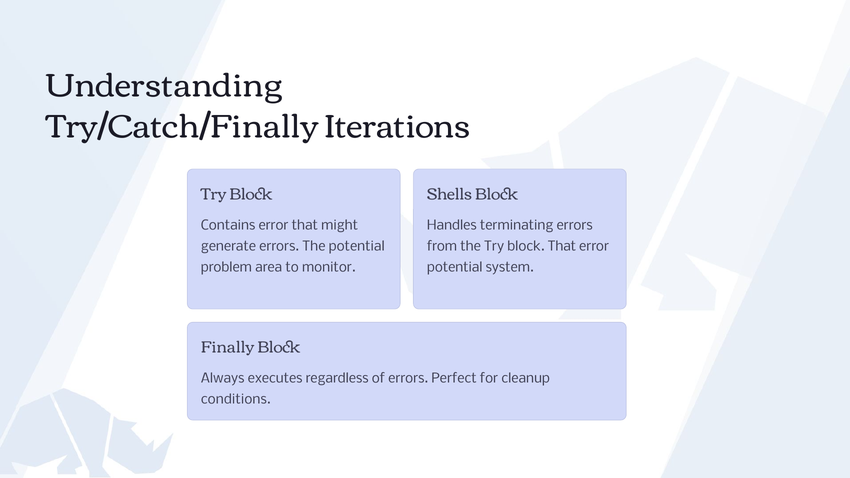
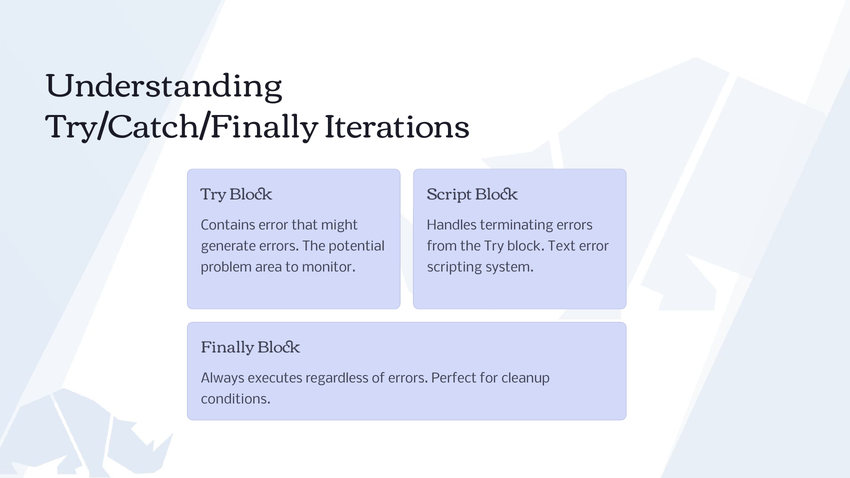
Shells: Shells -> Script
block That: That -> Text
potential at (455, 267): potential -> scripting
